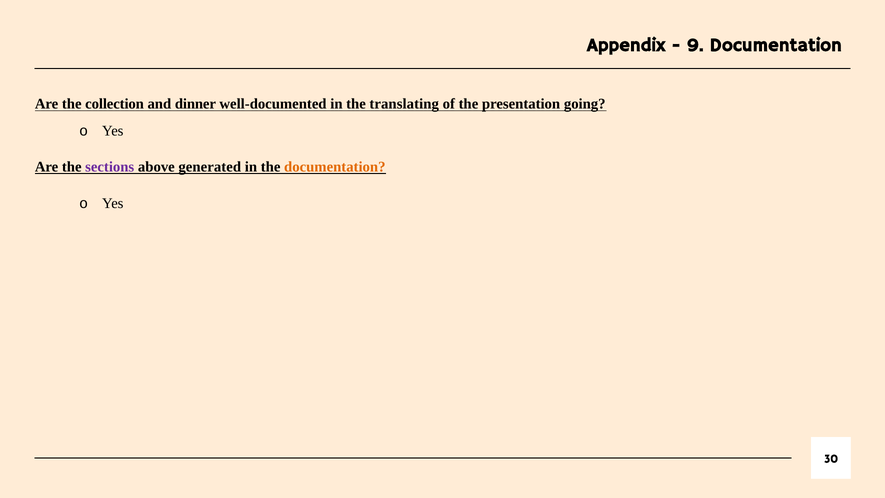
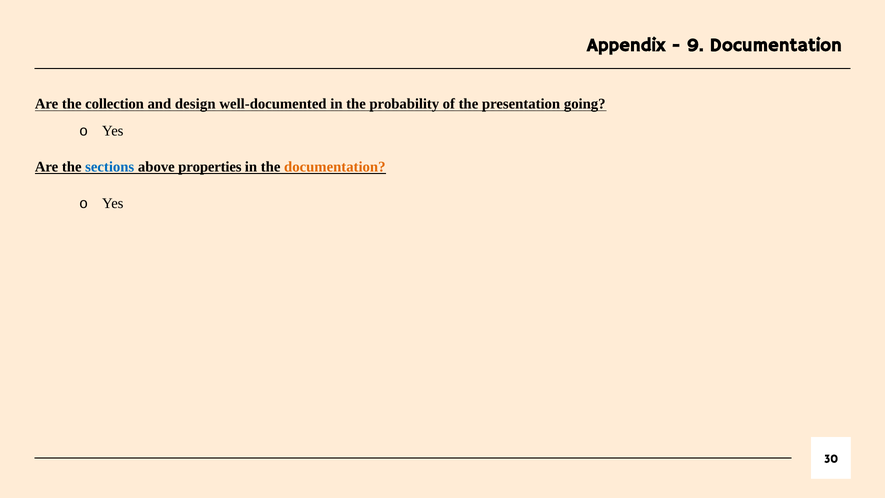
dinner: dinner -> design
translating: translating -> probability
sections colour: purple -> blue
generated: generated -> properties
